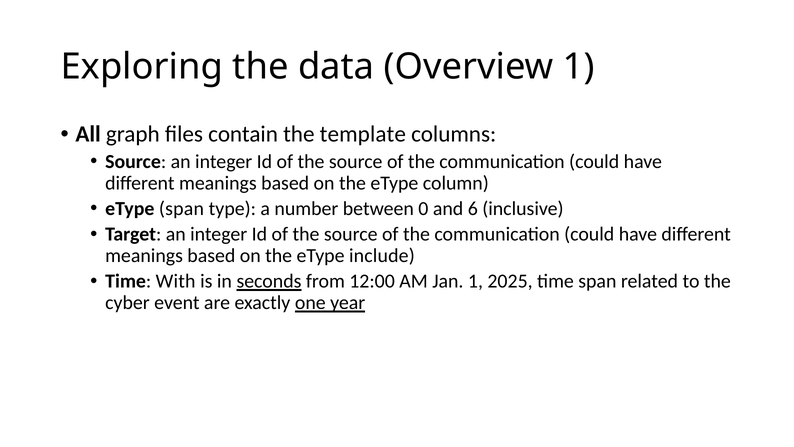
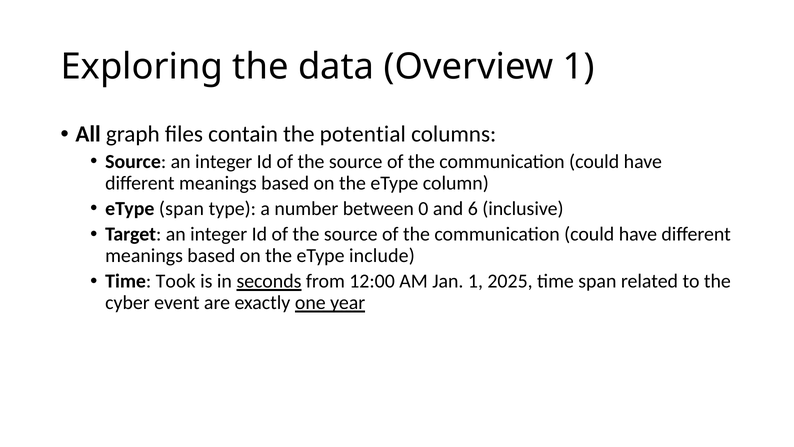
template: template -> potential
With: With -> Took
